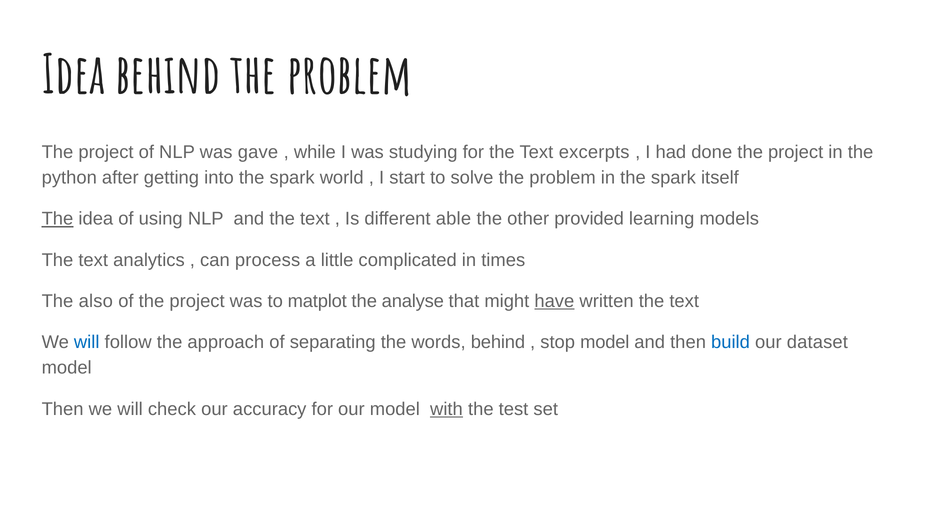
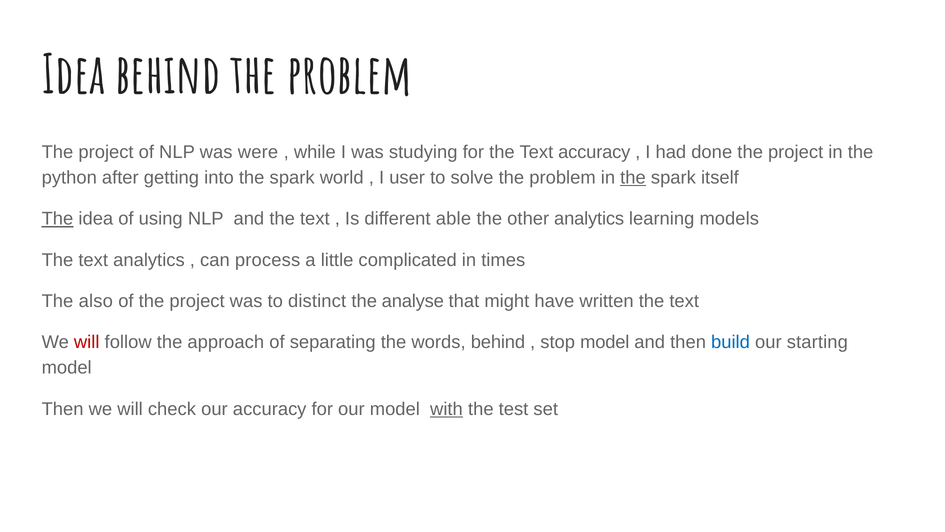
gave: gave -> were
Text excerpts: excerpts -> accuracy
start: start -> user
the at (633, 178) underline: none -> present
other provided: provided -> analytics
matplot: matplot -> distinct
have underline: present -> none
will at (87, 342) colour: blue -> red
dataset: dataset -> starting
